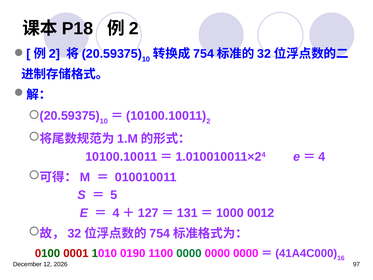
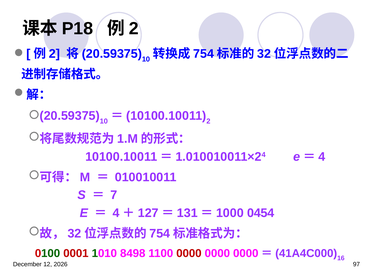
5: 5 -> 7
0012: 0012 -> 0454
0190: 0190 -> 8498
0000 at (189, 253) colour: green -> red
